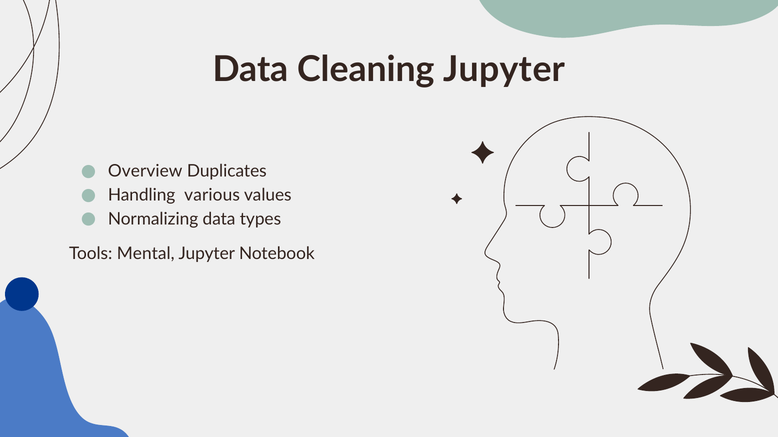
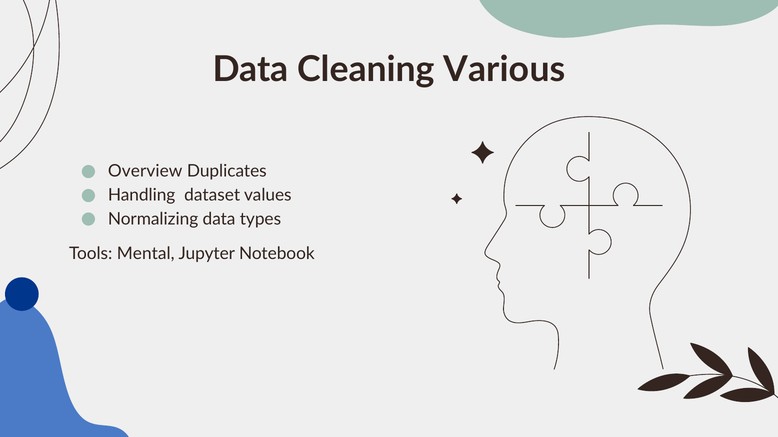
Cleaning Jupyter: Jupyter -> Various
various: various -> dataset
